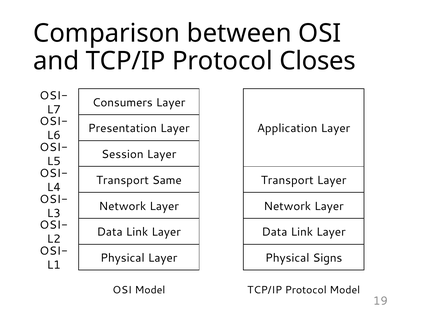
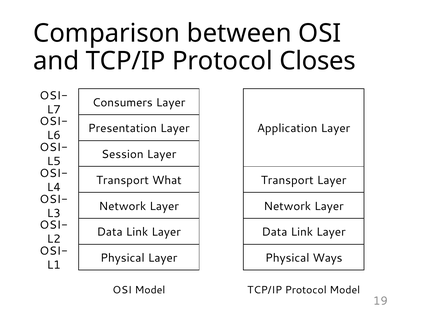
Same: Same -> What
Signs: Signs -> Ways
